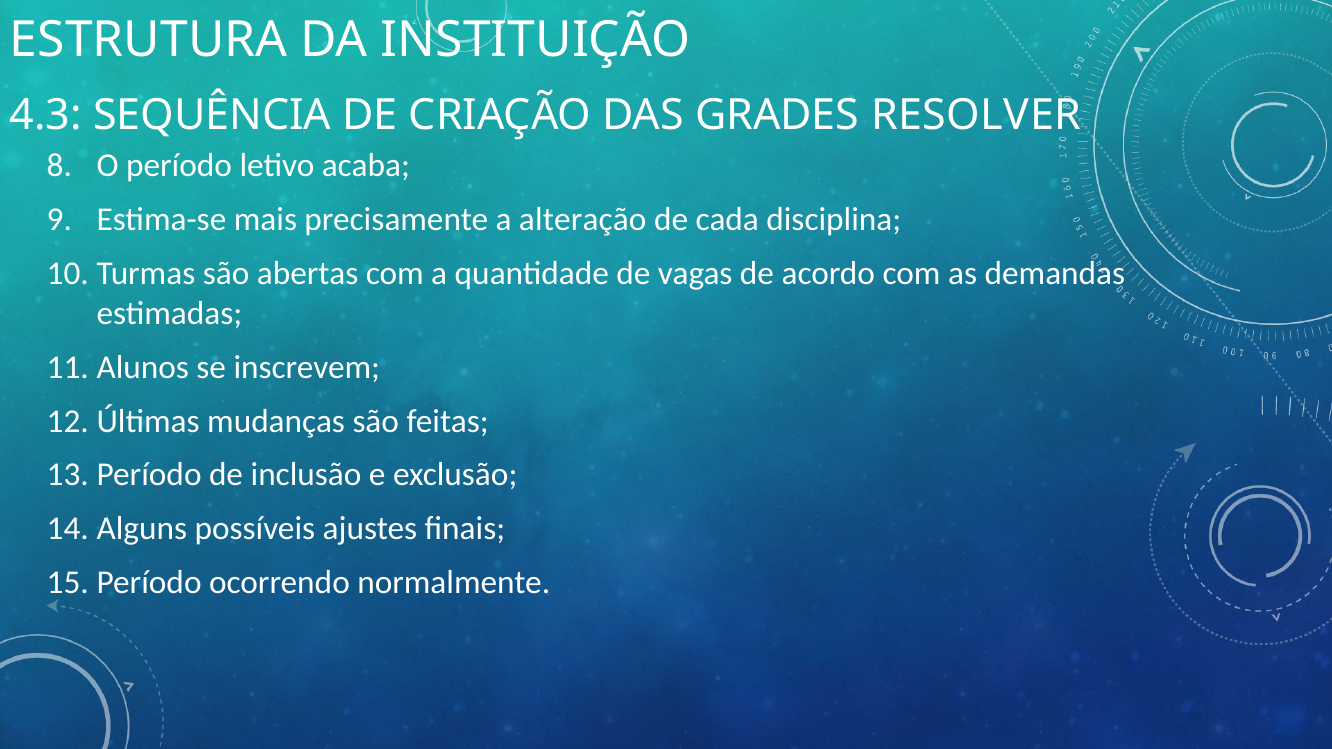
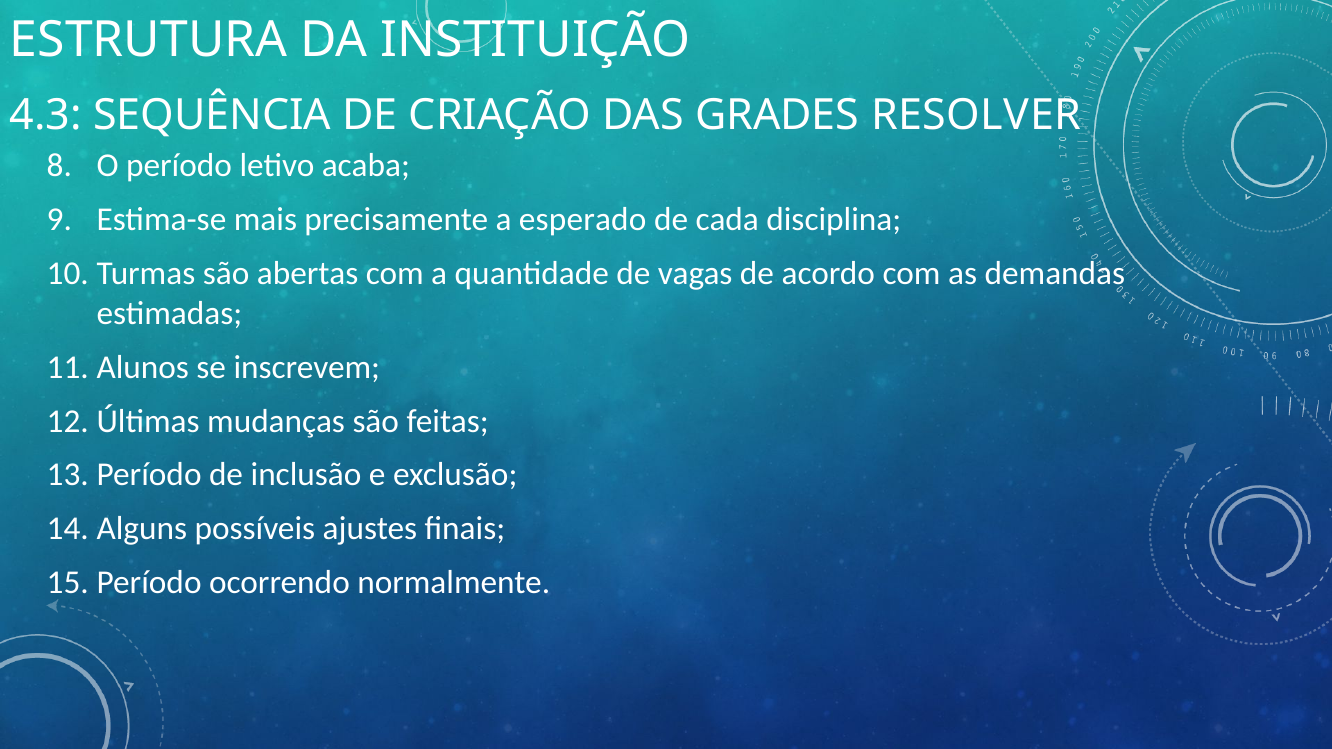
alteração: alteração -> esperado
